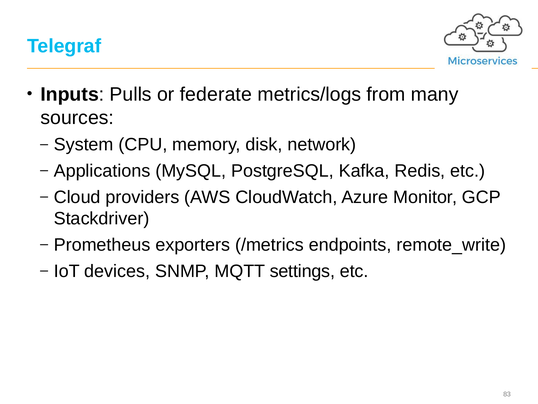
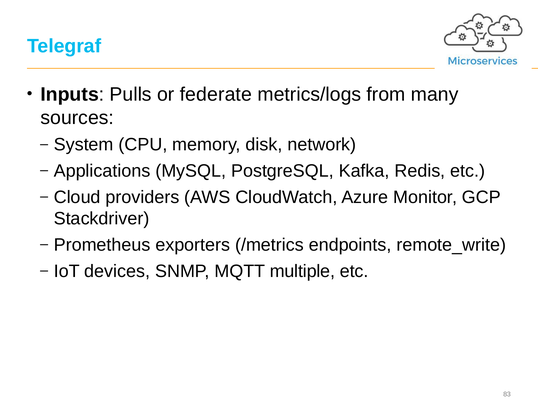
settings: settings -> multiple
